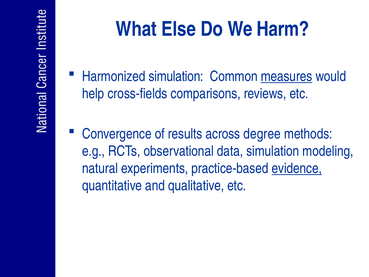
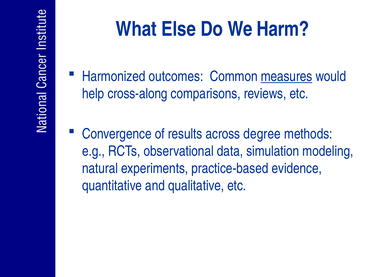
Harmonized simulation: simulation -> outcomes
cross-fields: cross-fields -> cross-along
evidence underline: present -> none
